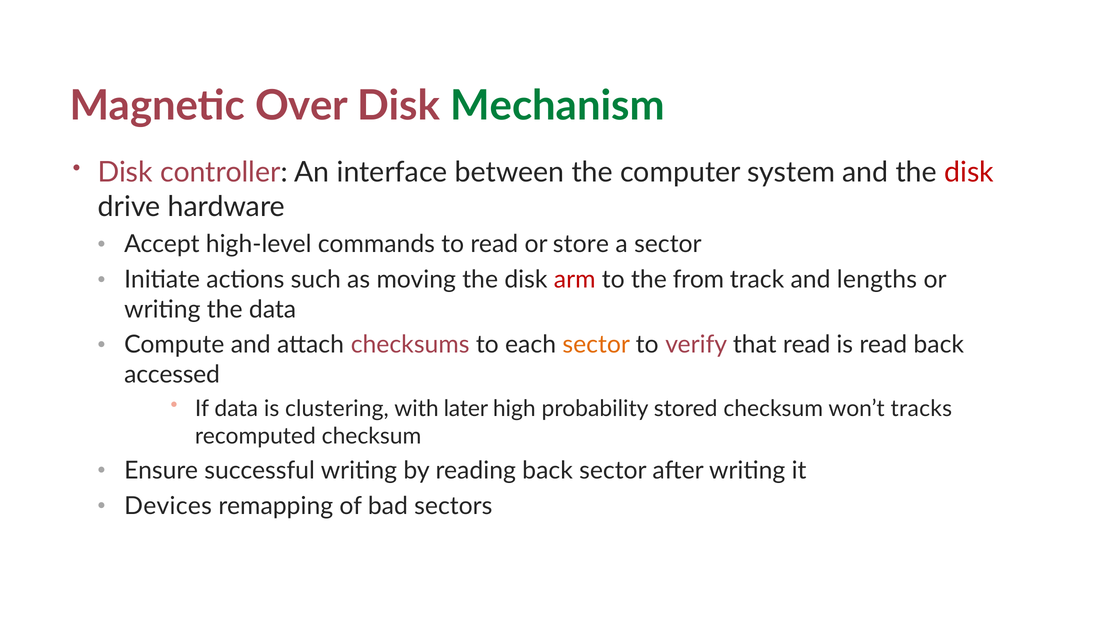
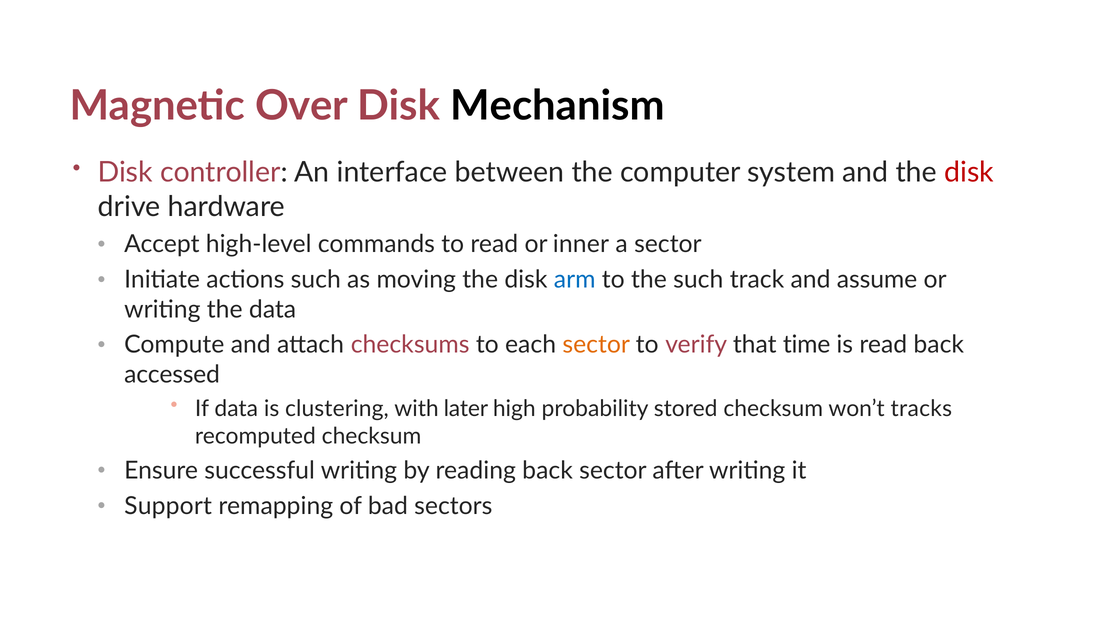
Mechanism colour: green -> black
store: store -> inner
arm colour: red -> blue
the from: from -> such
lengths: lengths -> assume
that read: read -> time
Devices: Devices -> Support
